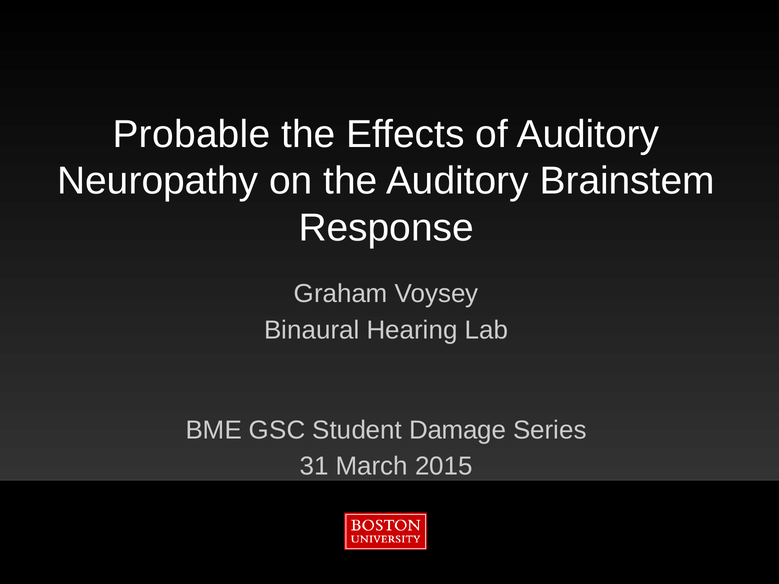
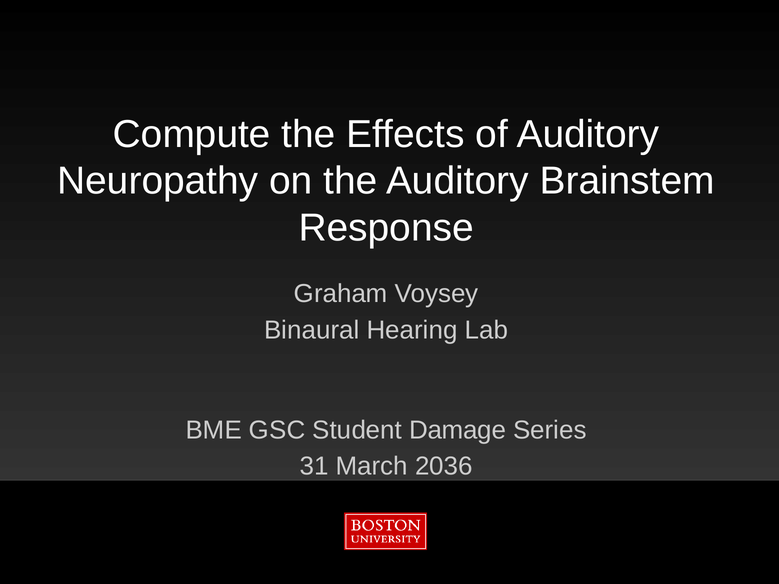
Probable: Probable -> Compute
2015: 2015 -> 2036
